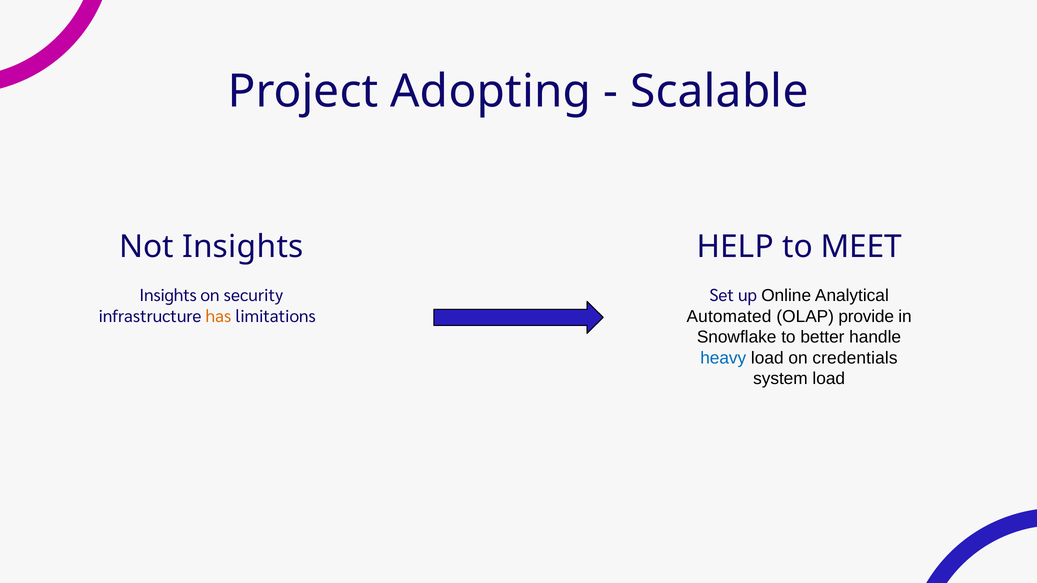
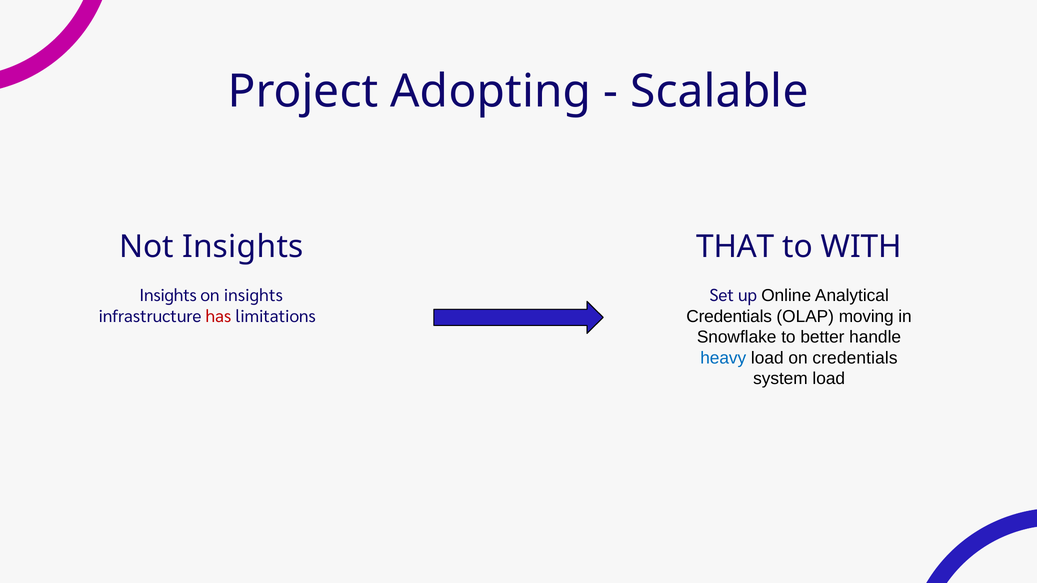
HELP: HELP -> THAT
MEET: MEET -> WITH
on security: security -> insights
Automated at (729, 317): Automated -> Credentials
provide: provide -> moving
has colour: orange -> red
